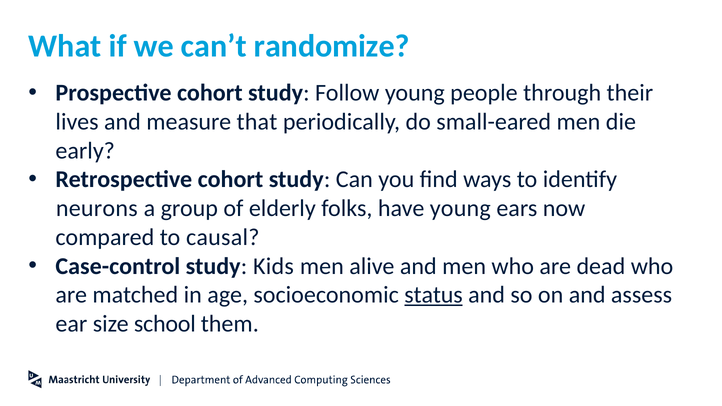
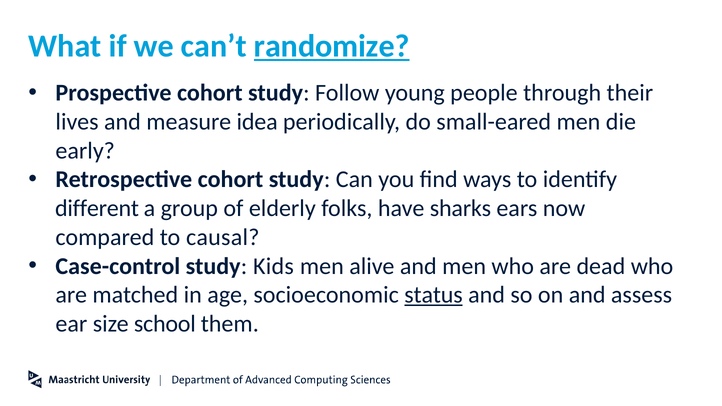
randomize underline: none -> present
that: that -> idea
neurons: neurons -> different
have young: young -> sharks
